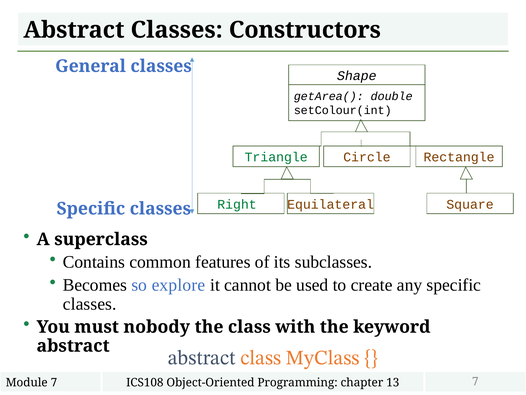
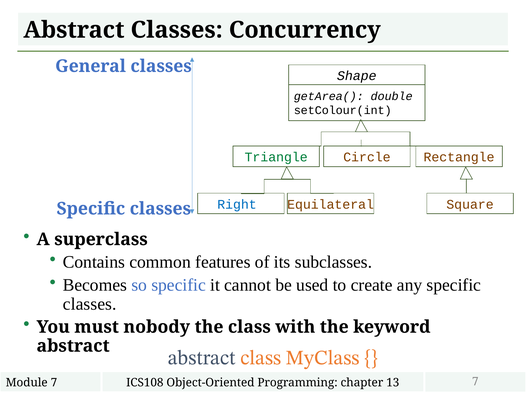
Constructors: Constructors -> Concurrency
Right colour: green -> blue
so explore: explore -> specific
